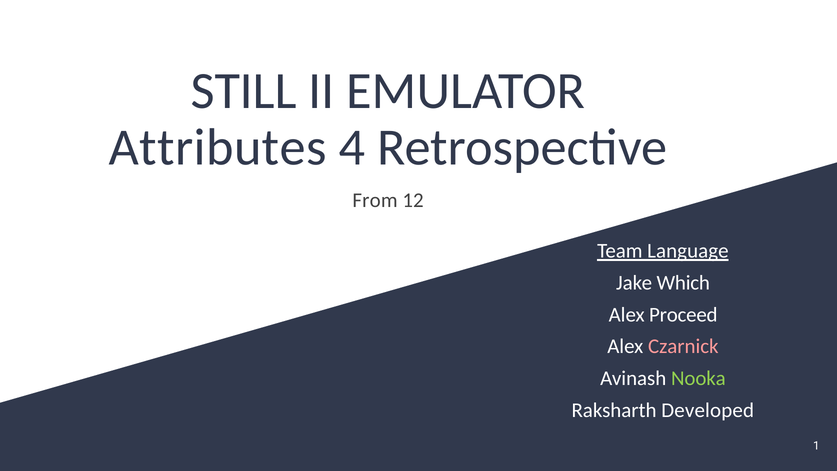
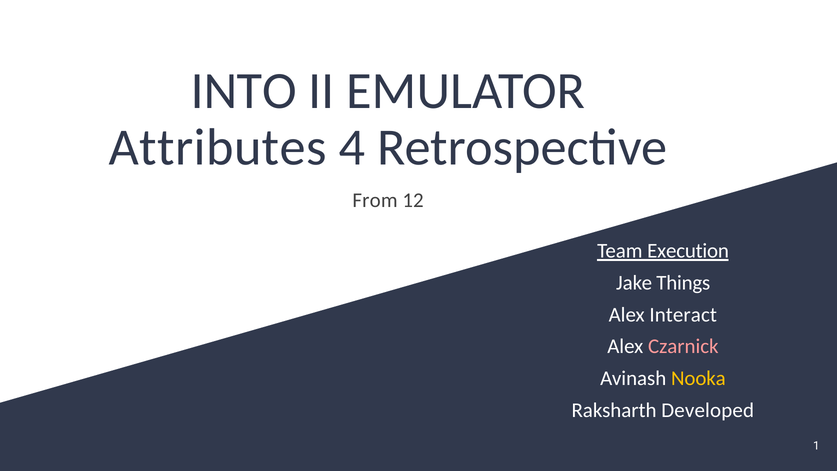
STILL: STILL -> INTO
Language: Language -> Execution
Which: Which -> Things
Proceed: Proceed -> Interact
Nooka colour: light green -> yellow
